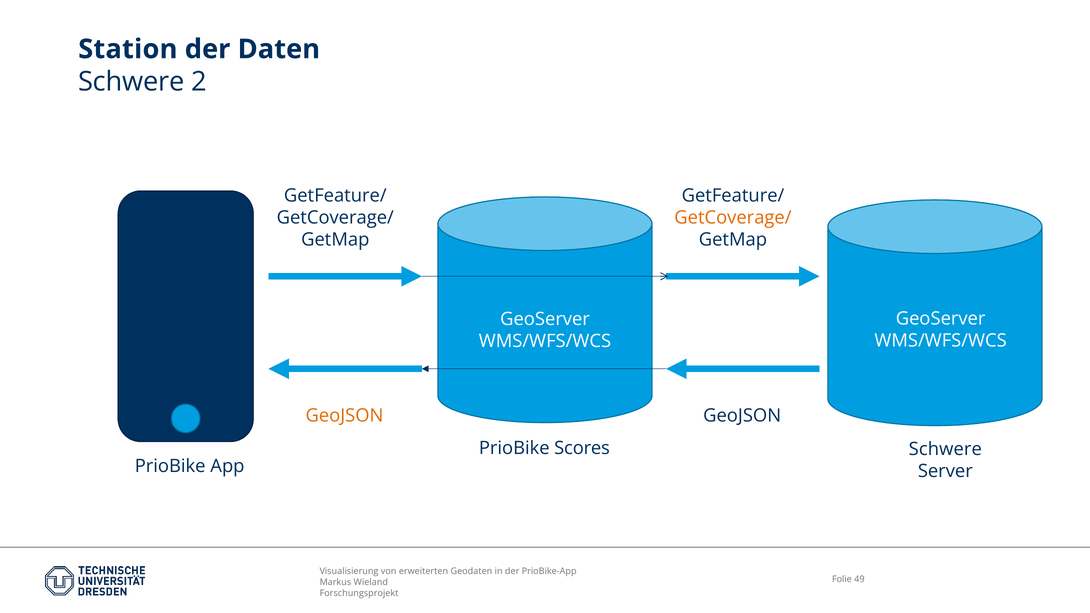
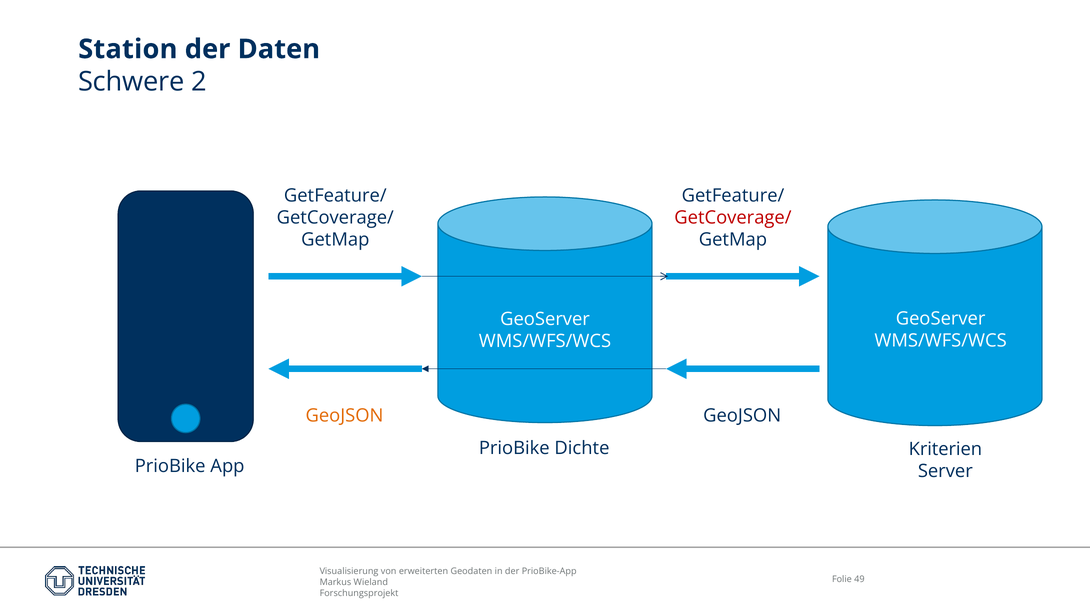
GetCoverage/ at (733, 218) colour: orange -> red
Scores: Scores -> Dichte
Schwere at (945, 449): Schwere -> Kriterien
